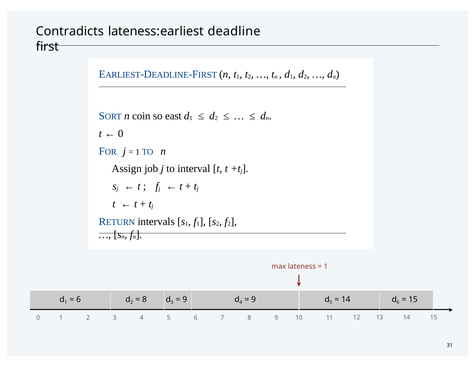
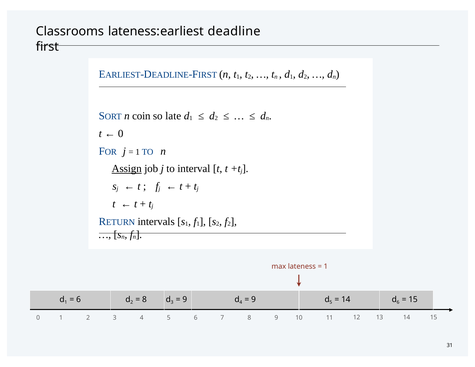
Contradicts: Contradicts -> Classrooms
east: east -> late
Assign underline: none -> present
